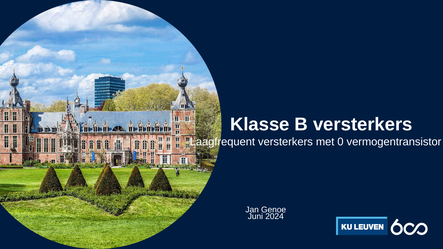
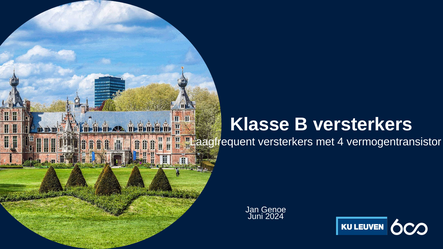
0: 0 -> 4
